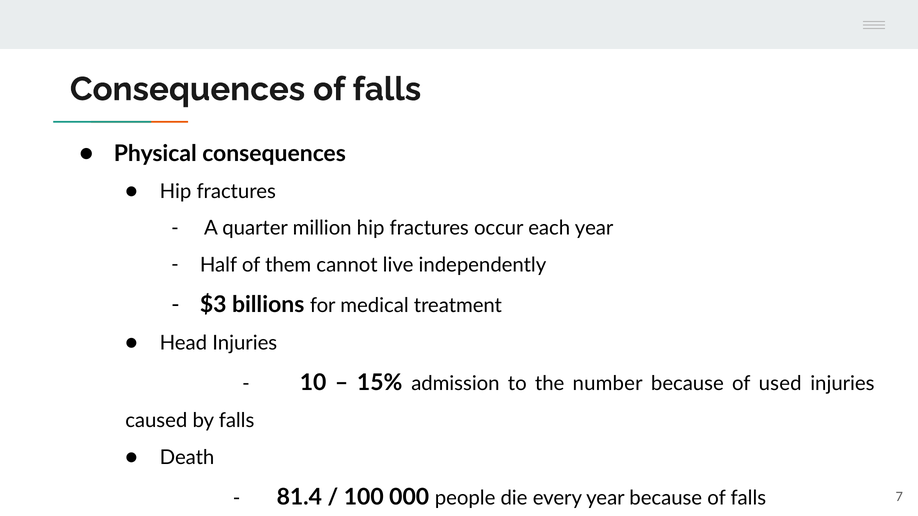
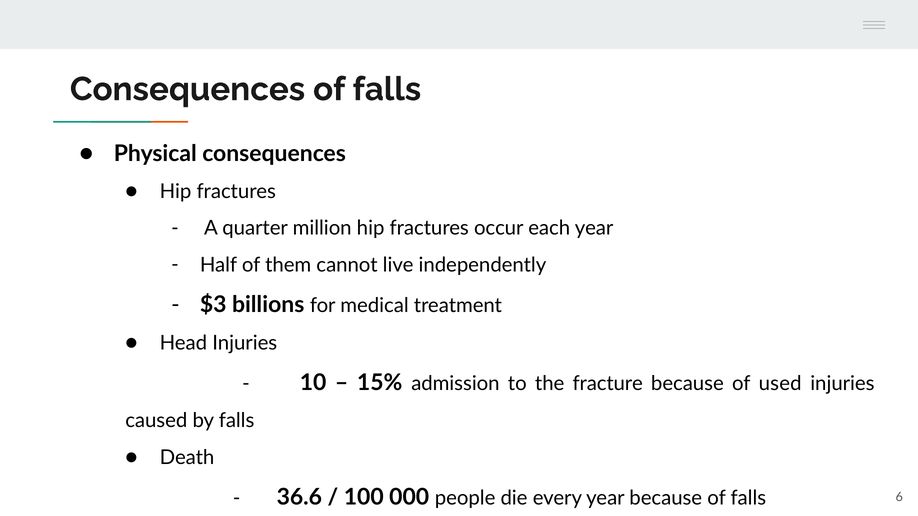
number: number -> fracture
81.4: 81.4 -> 36.6
7: 7 -> 6
